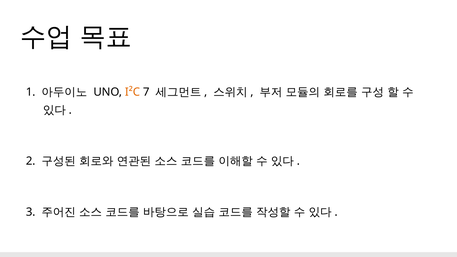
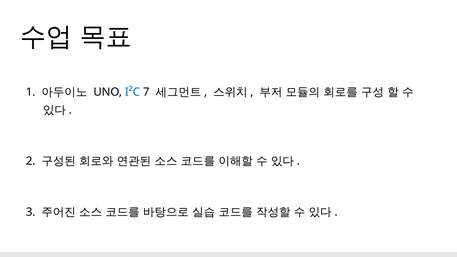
I²C colour: orange -> blue
